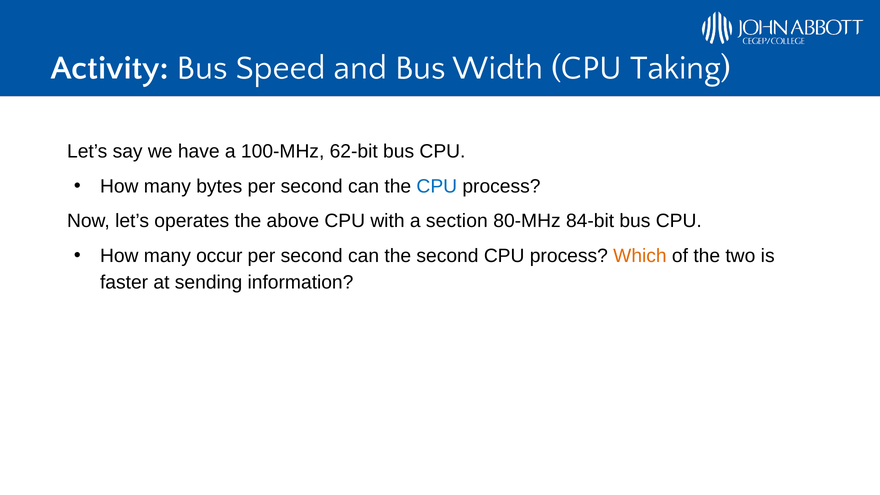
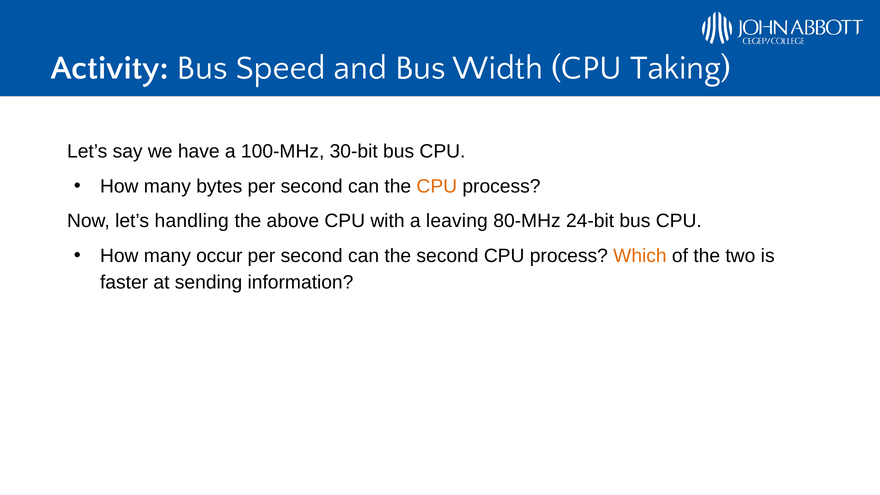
62-bit: 62-bit -> 30-bit
CPU at (437, 186) colour: blue -> orange
operates: operates -> handling
section: section -> leaving
84-bit: 84-bit -> 24-bit
